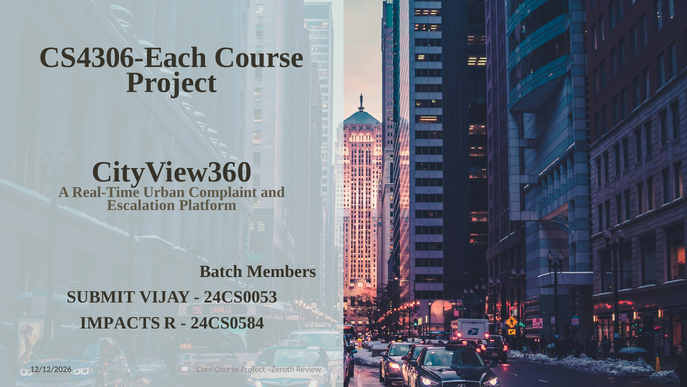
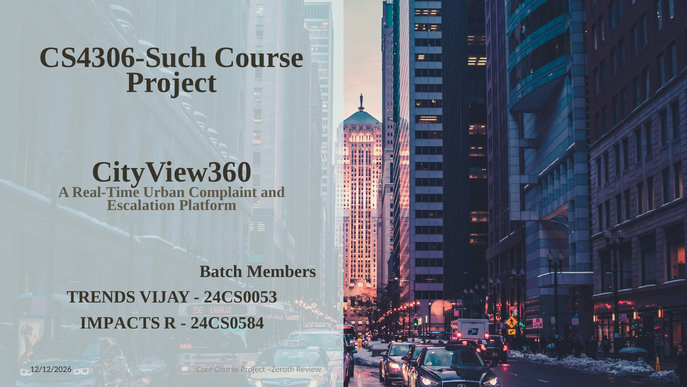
CS4306-Each: CS4306-Each -> CS4306-Such
SUBMIT: SUBMIT -> TRENDS
